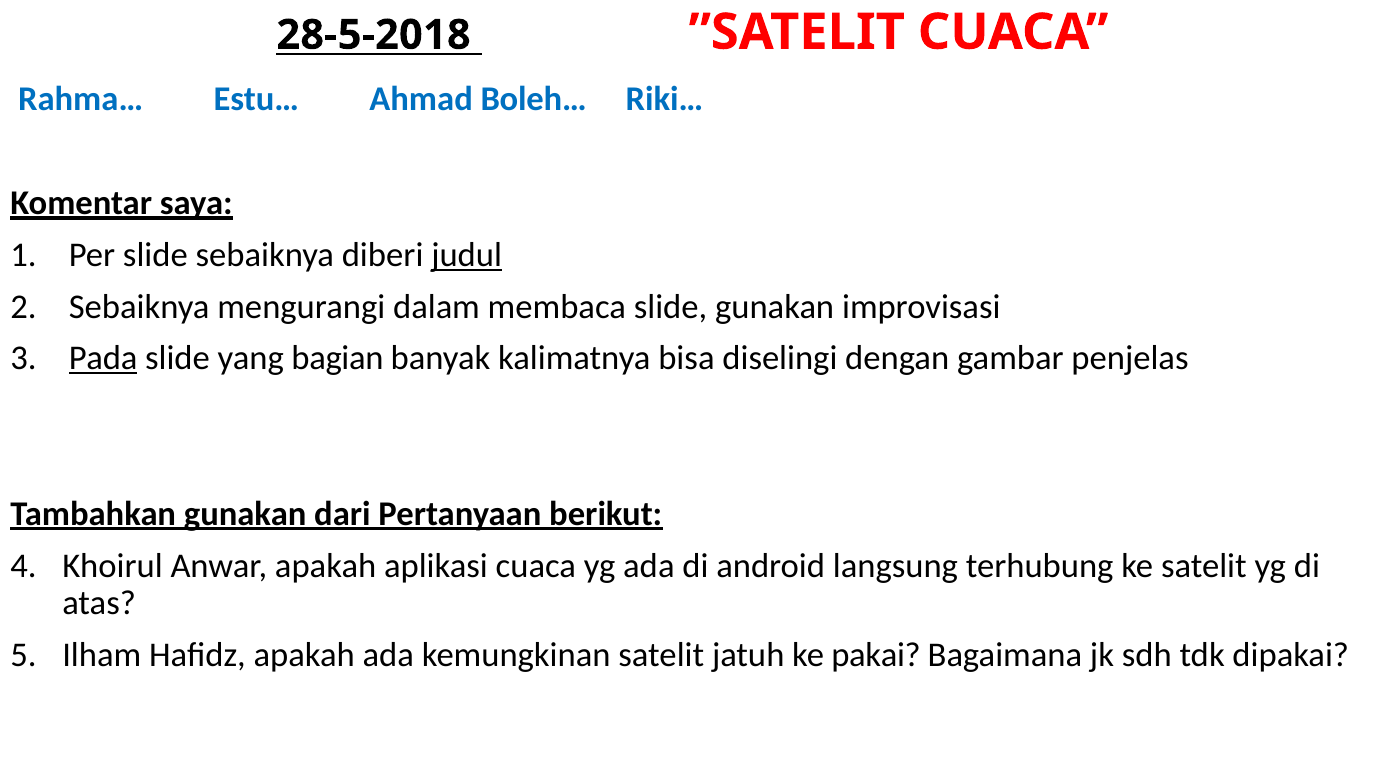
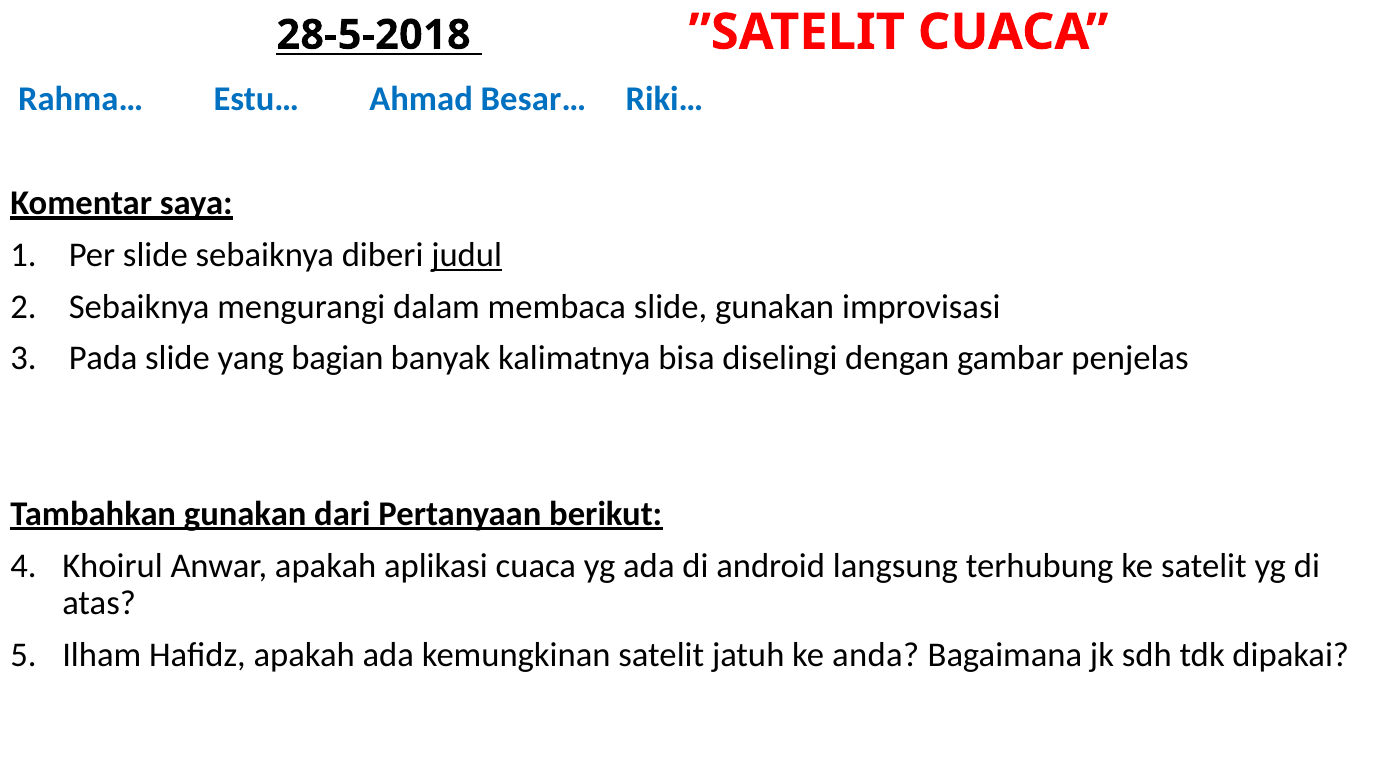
Boleh…: Boleh… -> Besar…
Pada underline: present -> none
pakai: pakai -> anda
